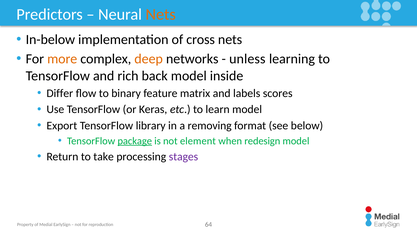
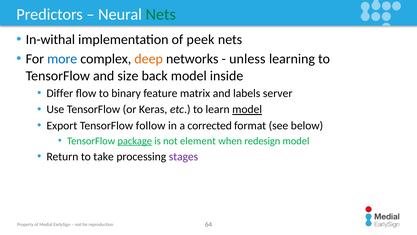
Nets at (161, 14) colour: orange -> green
In-below: In-below -> In-withal
cross: cross -> peek
more colour: orange -> blue
rich: rich -> size
scores: scores -> server
model at (247, 109) underline: none -> present
library: library -> follow
removing: removing -> corrected
